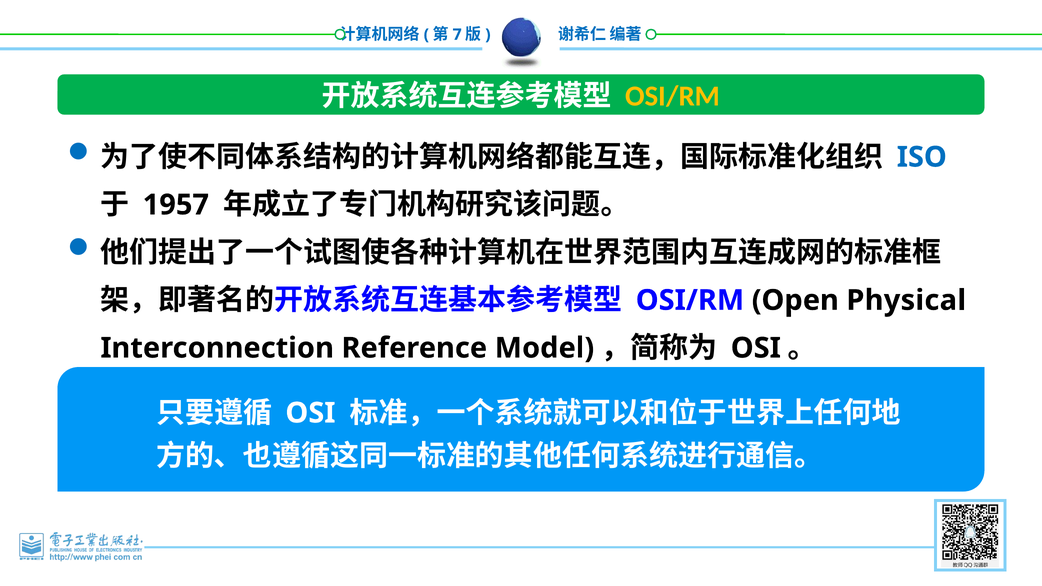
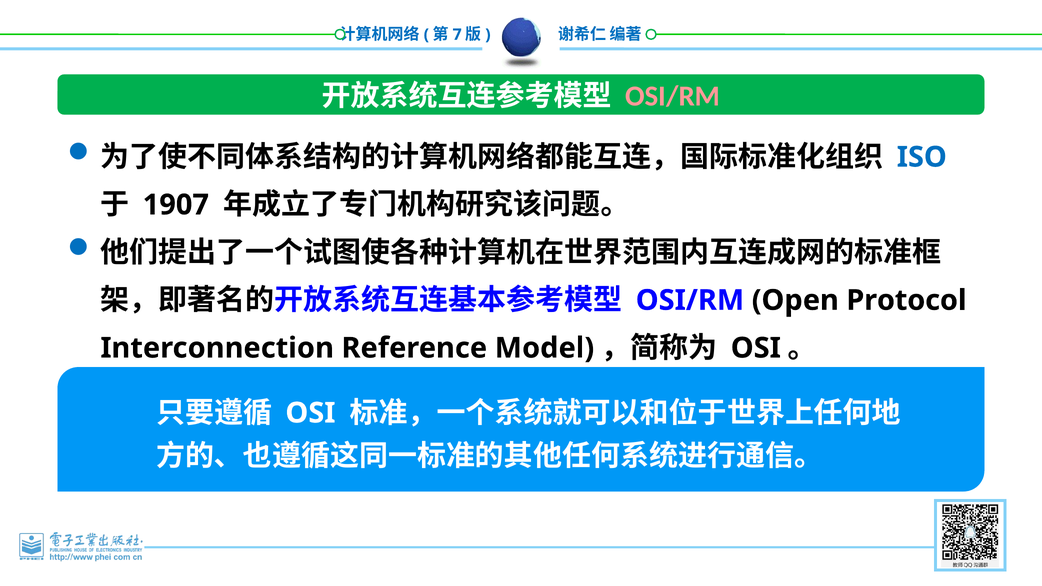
OSI/RM at (673, 96) colour: yellow -> pink
1957: 1957 -> 1907
Physical: Physical -> Protocol
